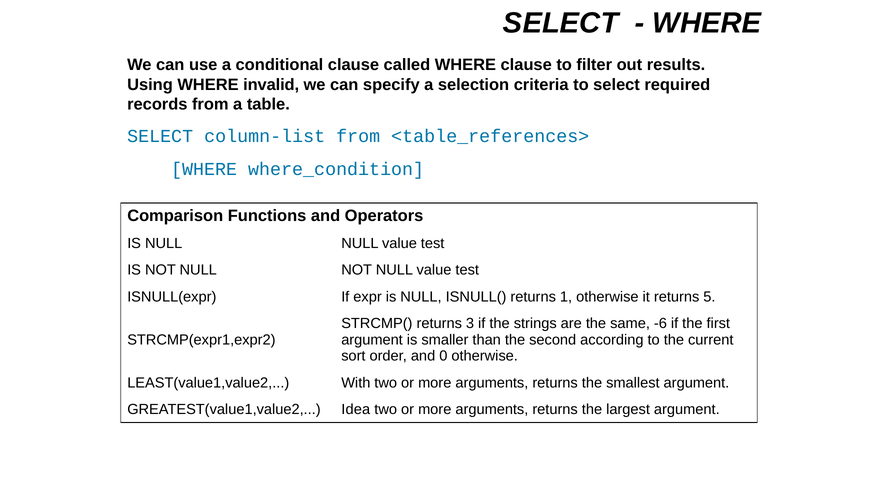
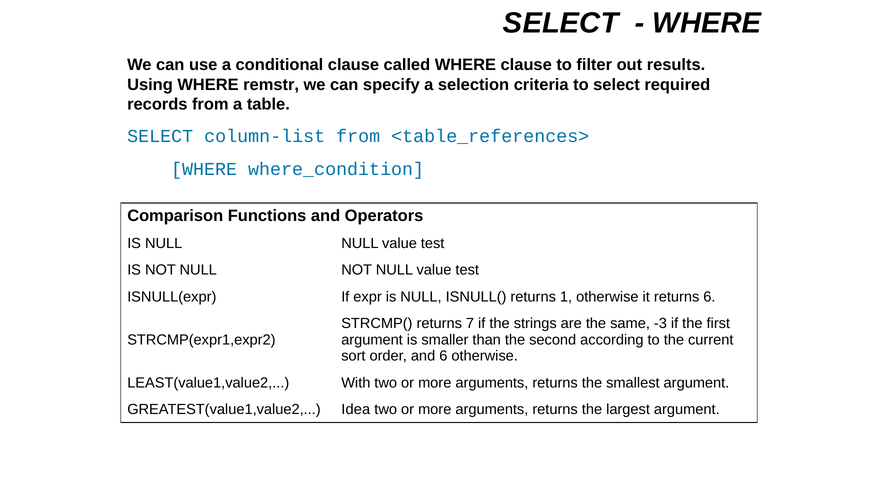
invalid: invalid -> remstr
returns 5: 5 -> 6
3: 3 -> 7
-6: -6 -> -3
and 0: 0 -> 6
